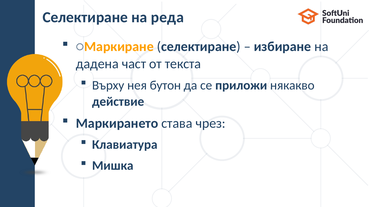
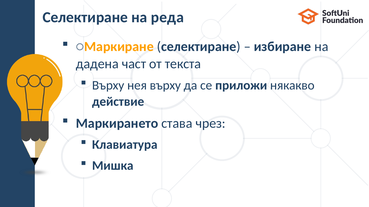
нея бутон: бутон -> върху
